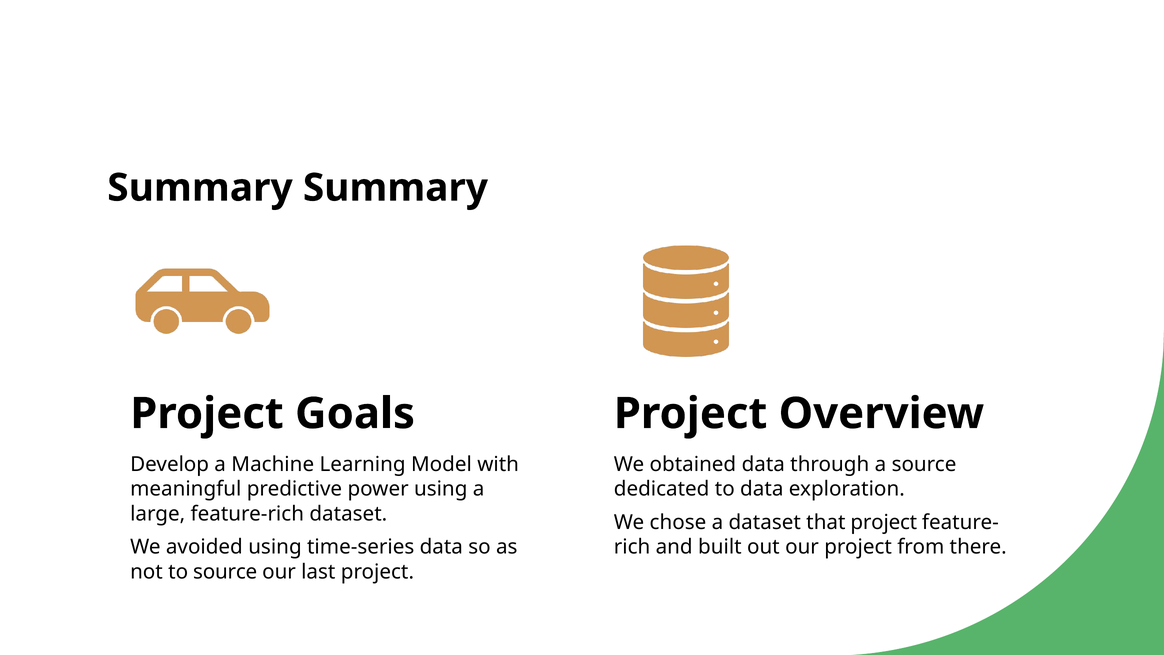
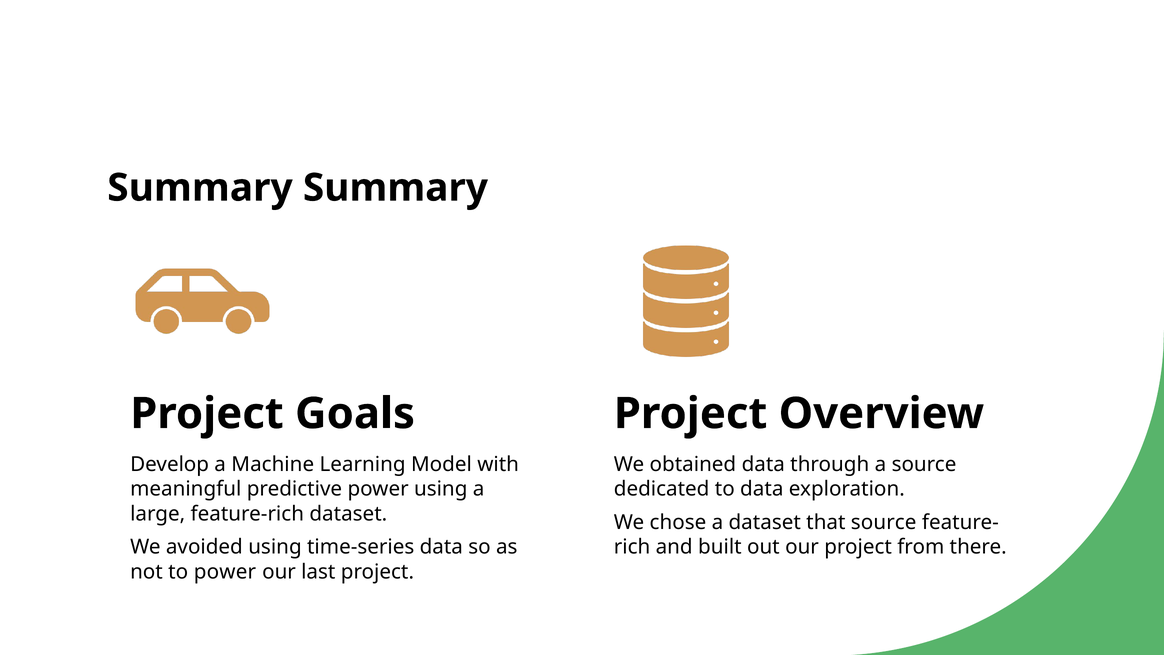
that project: project -> source
to source: source -> power
